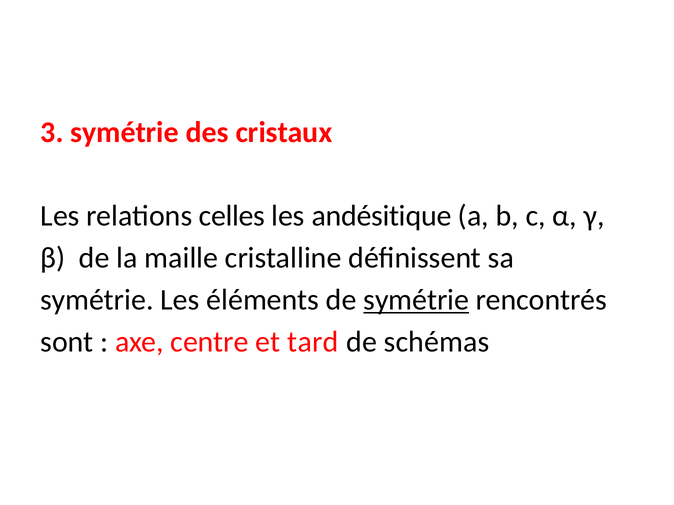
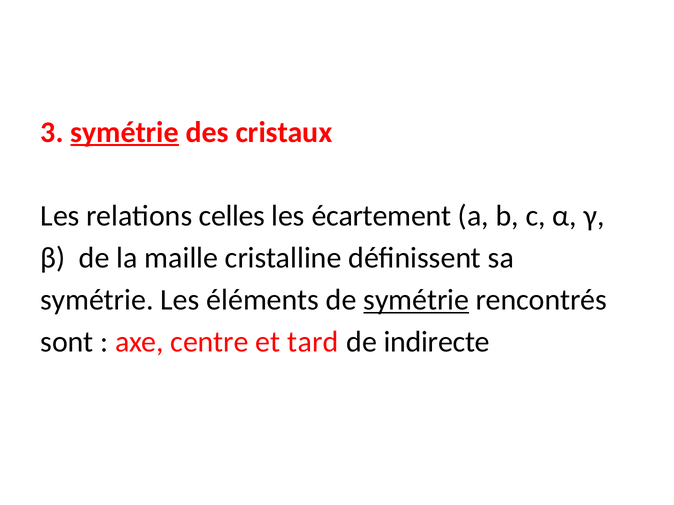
symétrie at (125, 132) underline: none -> present
andésitique: andésitique -> écartement
schémas: schémas -> indirecte
